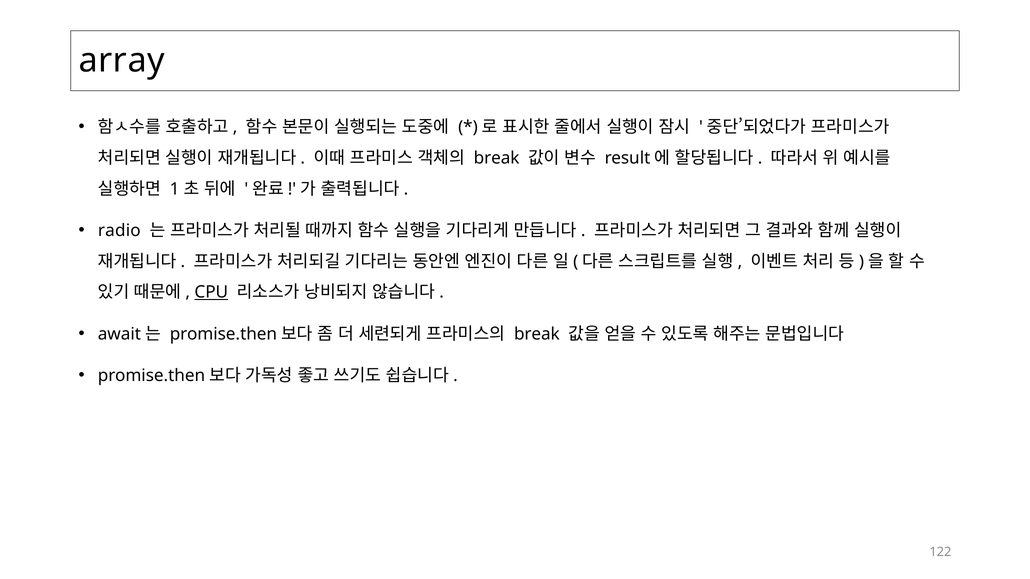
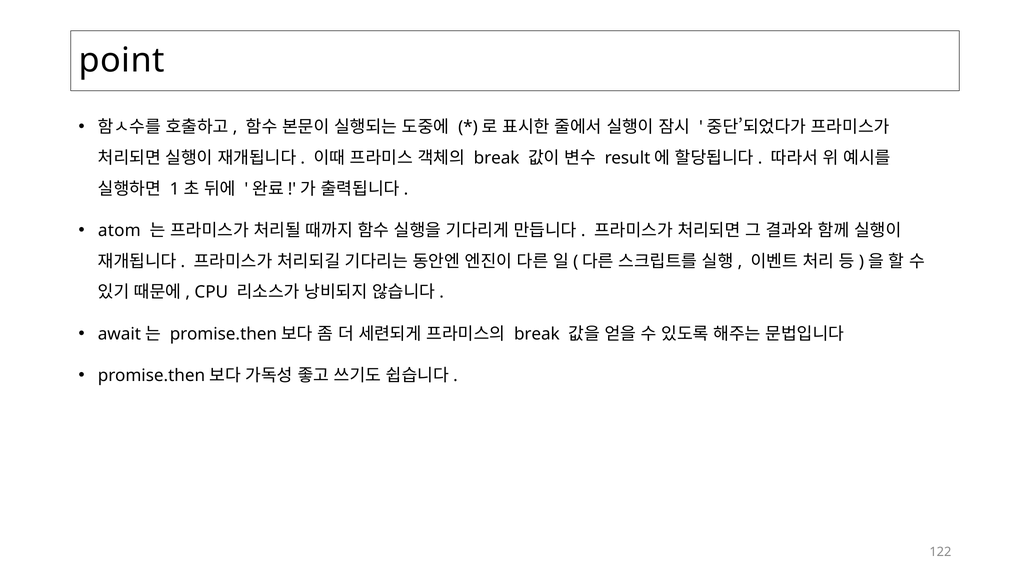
array: array -> point
radio: radio -> atom
CPU underline: present -> none
